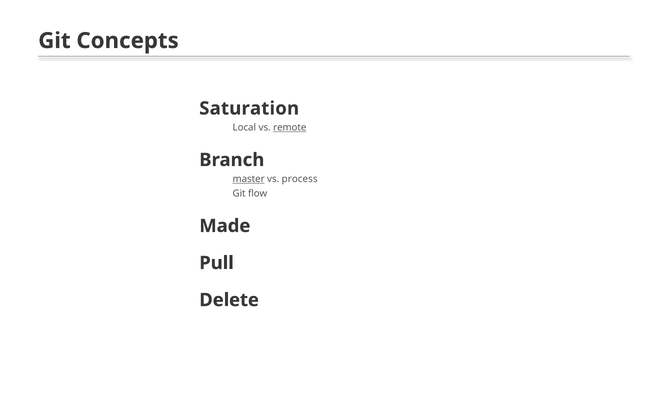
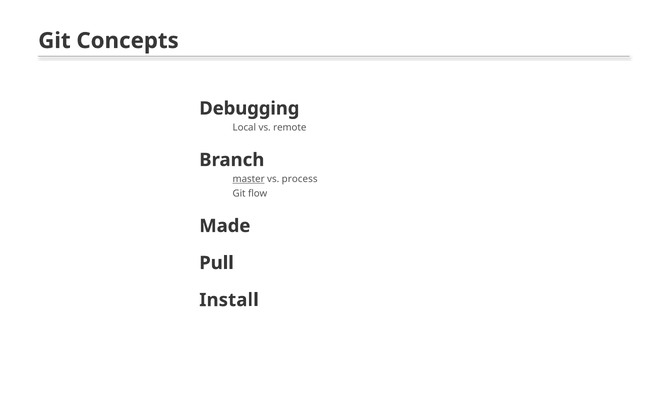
Saturation: Saturation -> Debugging
remote underline: present -> none
Delete: Delete -> Install
